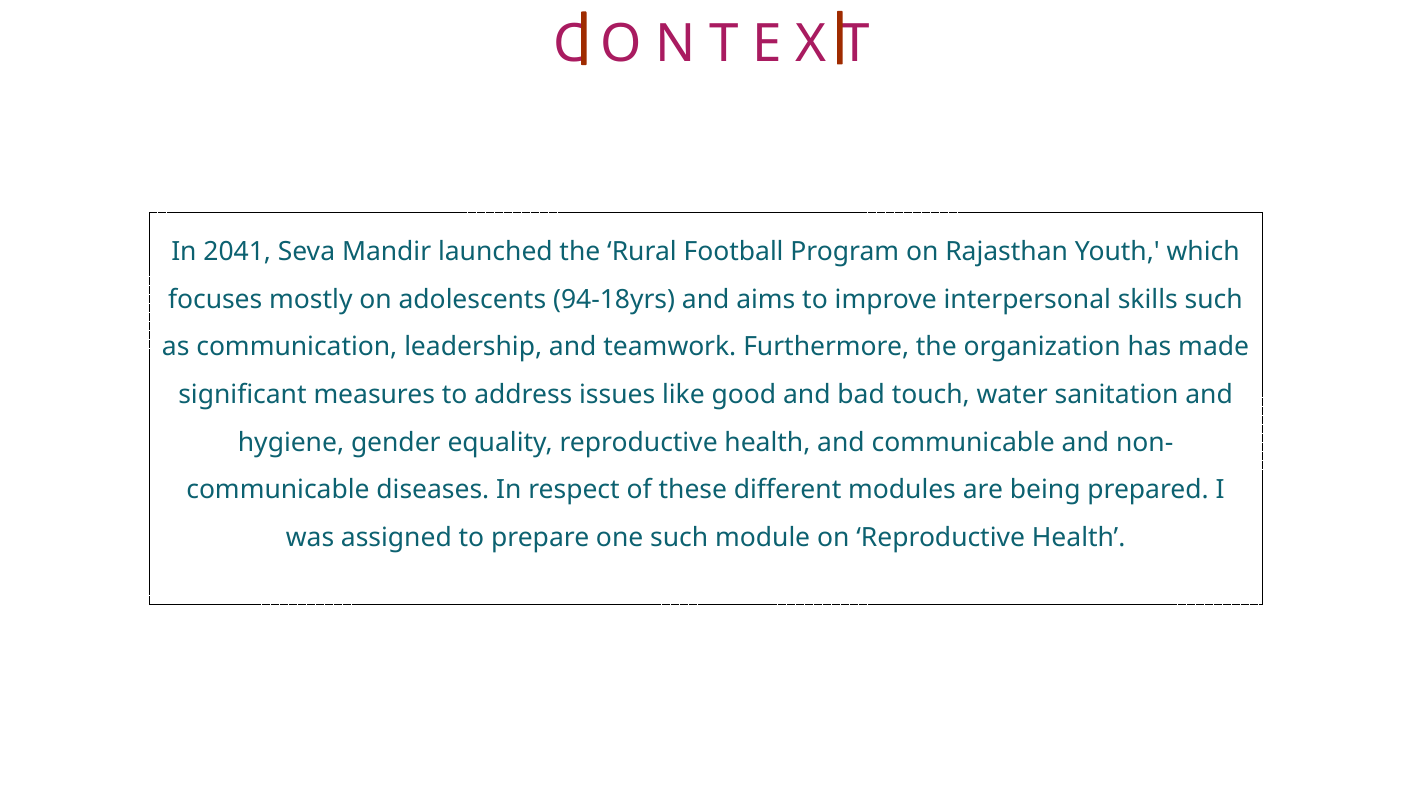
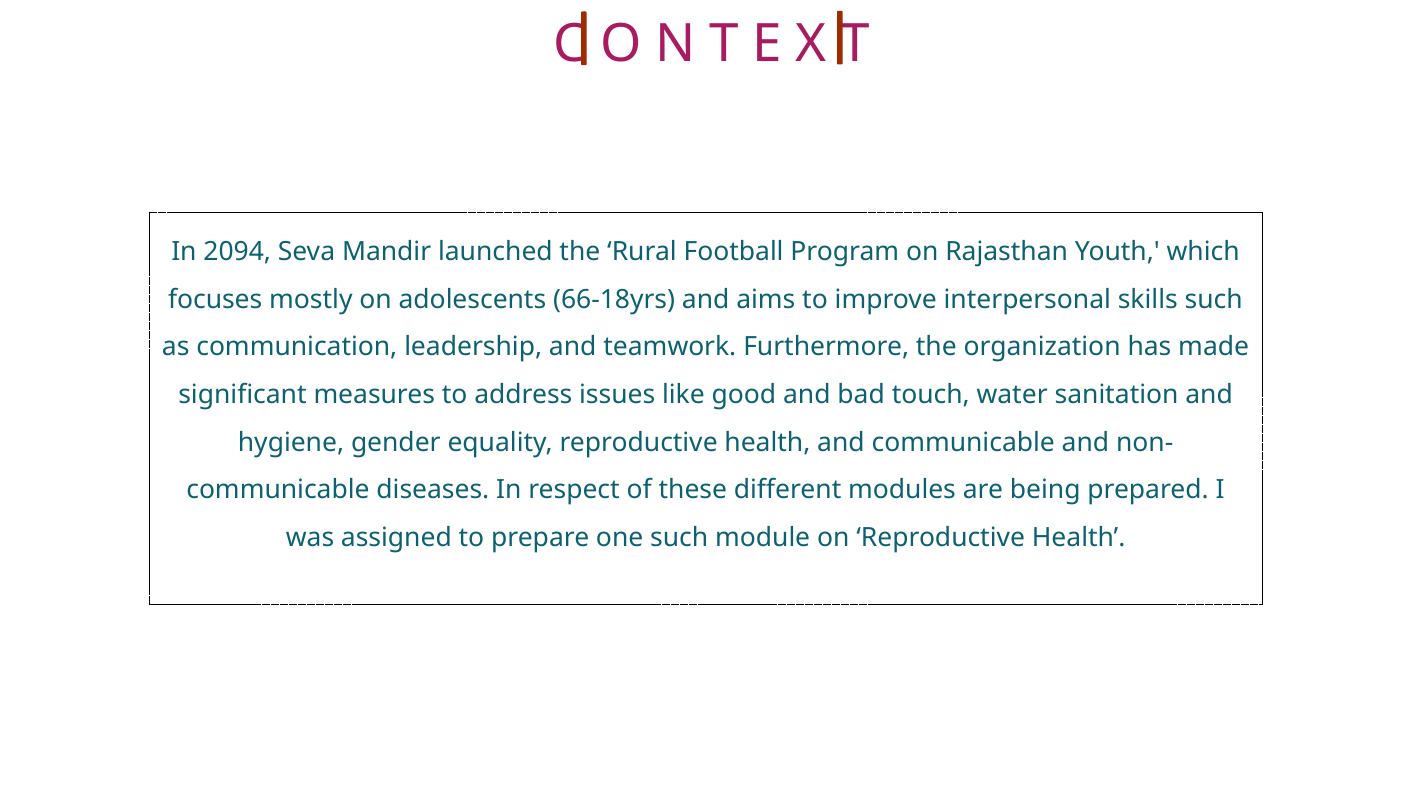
2041: 2041 -> 2094
94-18yrs: 94-18yrs -> 66-18yrs
